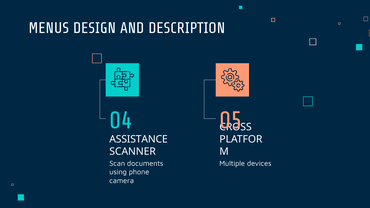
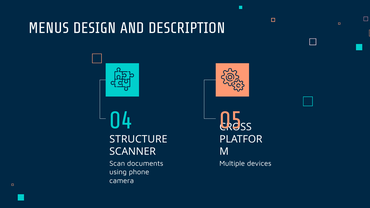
ASSISTANCE: ASSISTANCE -> STRUCTURE
